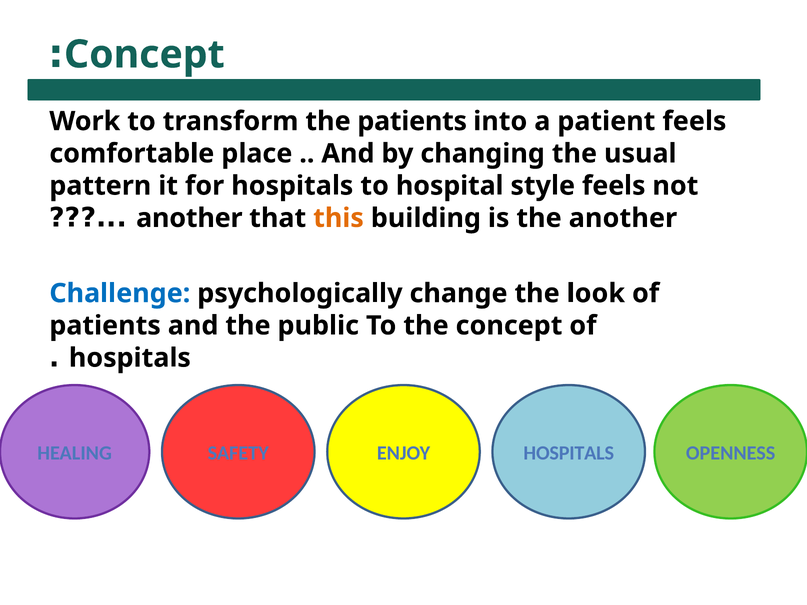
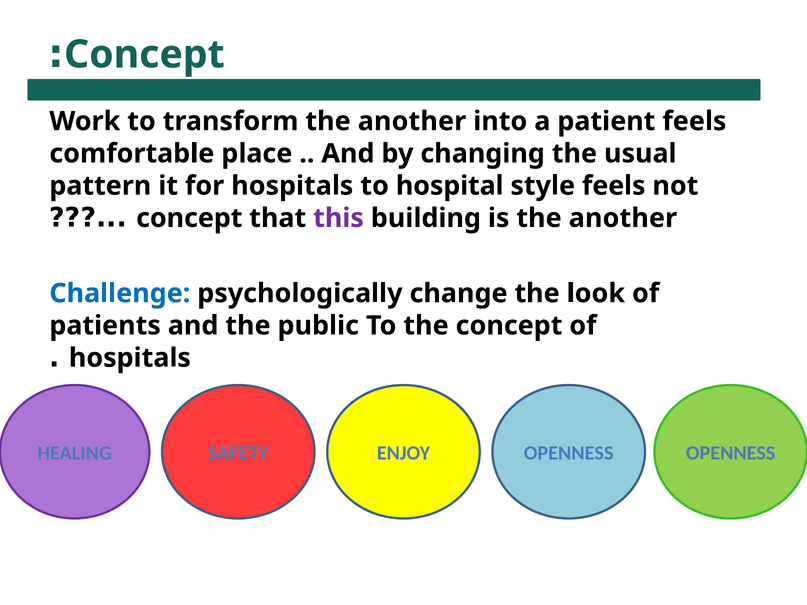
transform the patients: patients -> another
another at (189, 218): another -> concept
this colour: orange -> purple
SAFETY HOSPITALS: HOSPITALS -> OPENNESS
